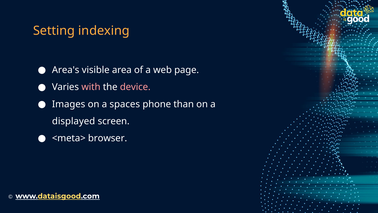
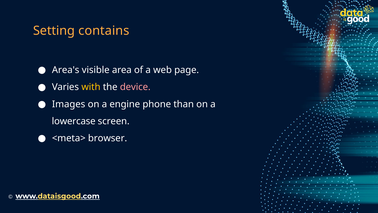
indexing: indexing -> contains
with colour: pink -> yellow
spaces: spaces -> engine
displayed: displayed -> lowercase
